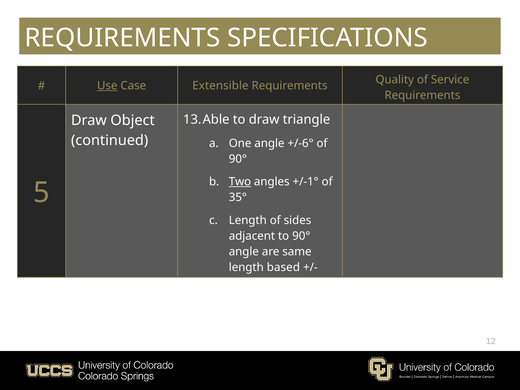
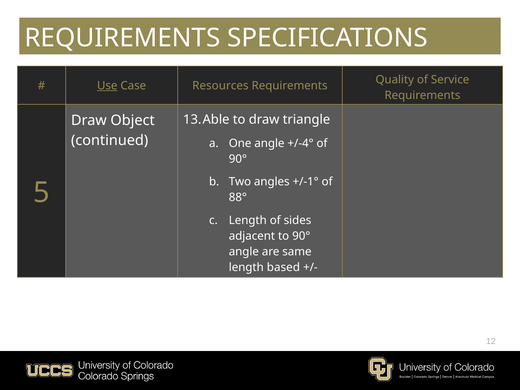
Extensible: Extensible -> Resources
+/-6°: +/-6° -> +/-4°
Two underline: present -> none
35°: 35° -> 88°
